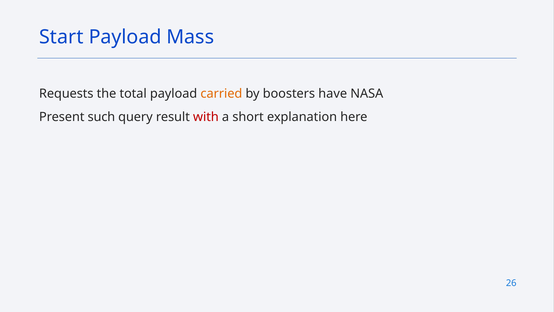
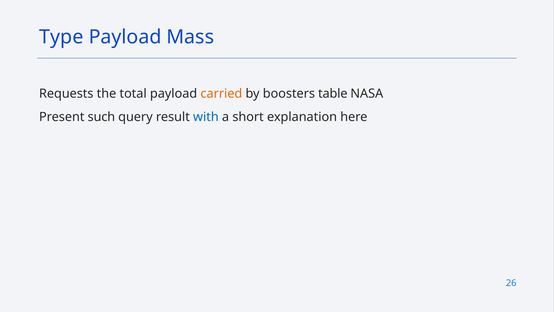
Start: Start -> Type
have: have -> table
with colour: red -> blue
